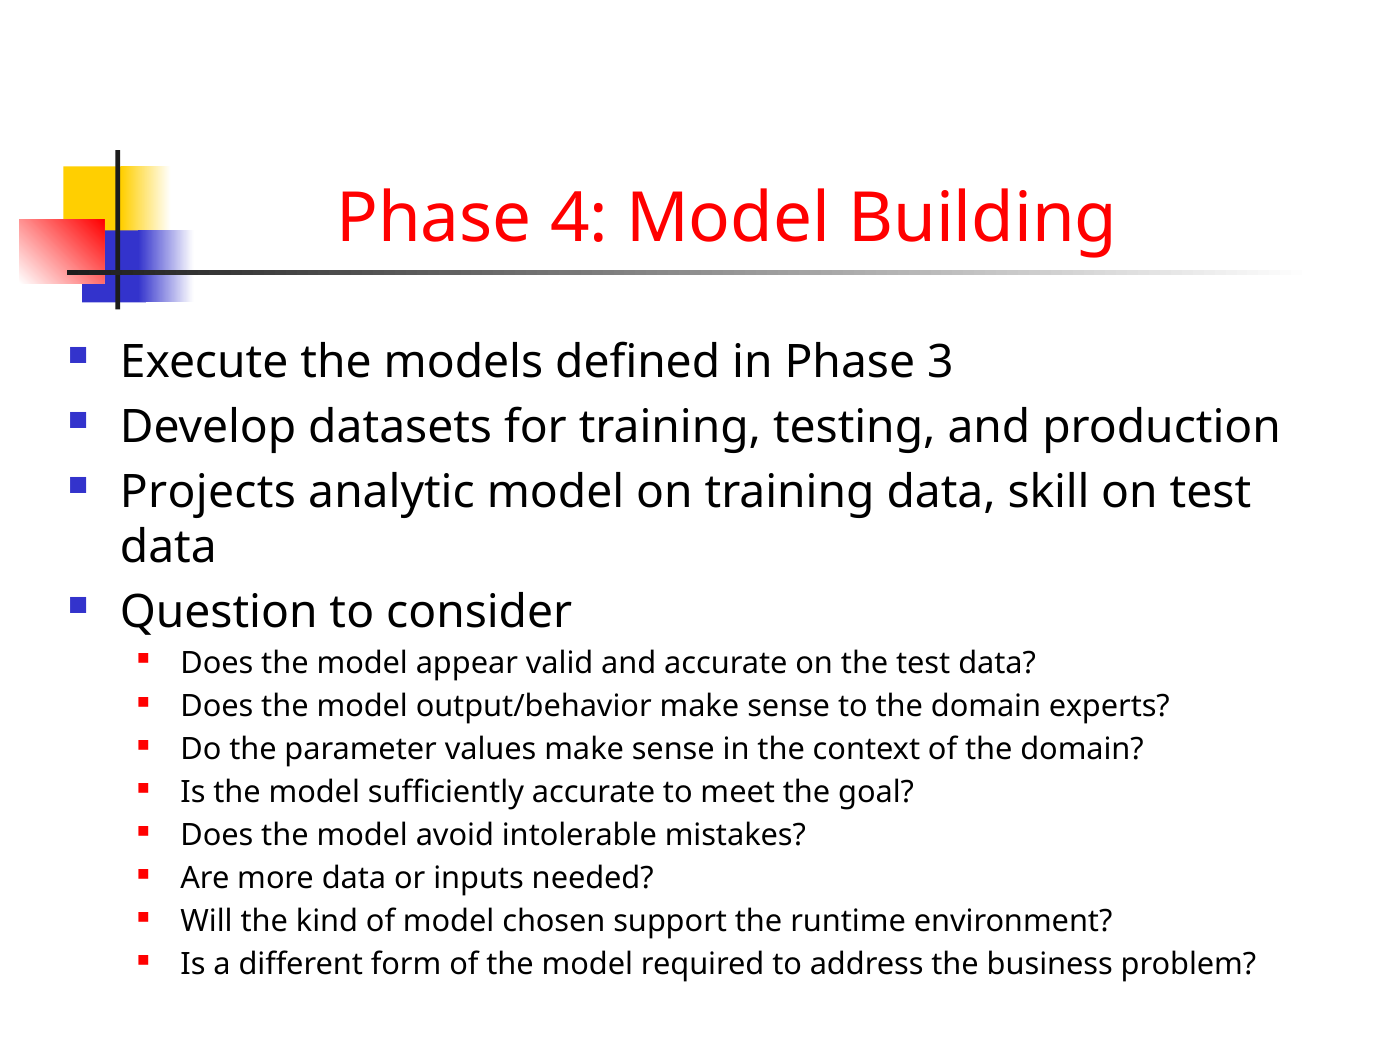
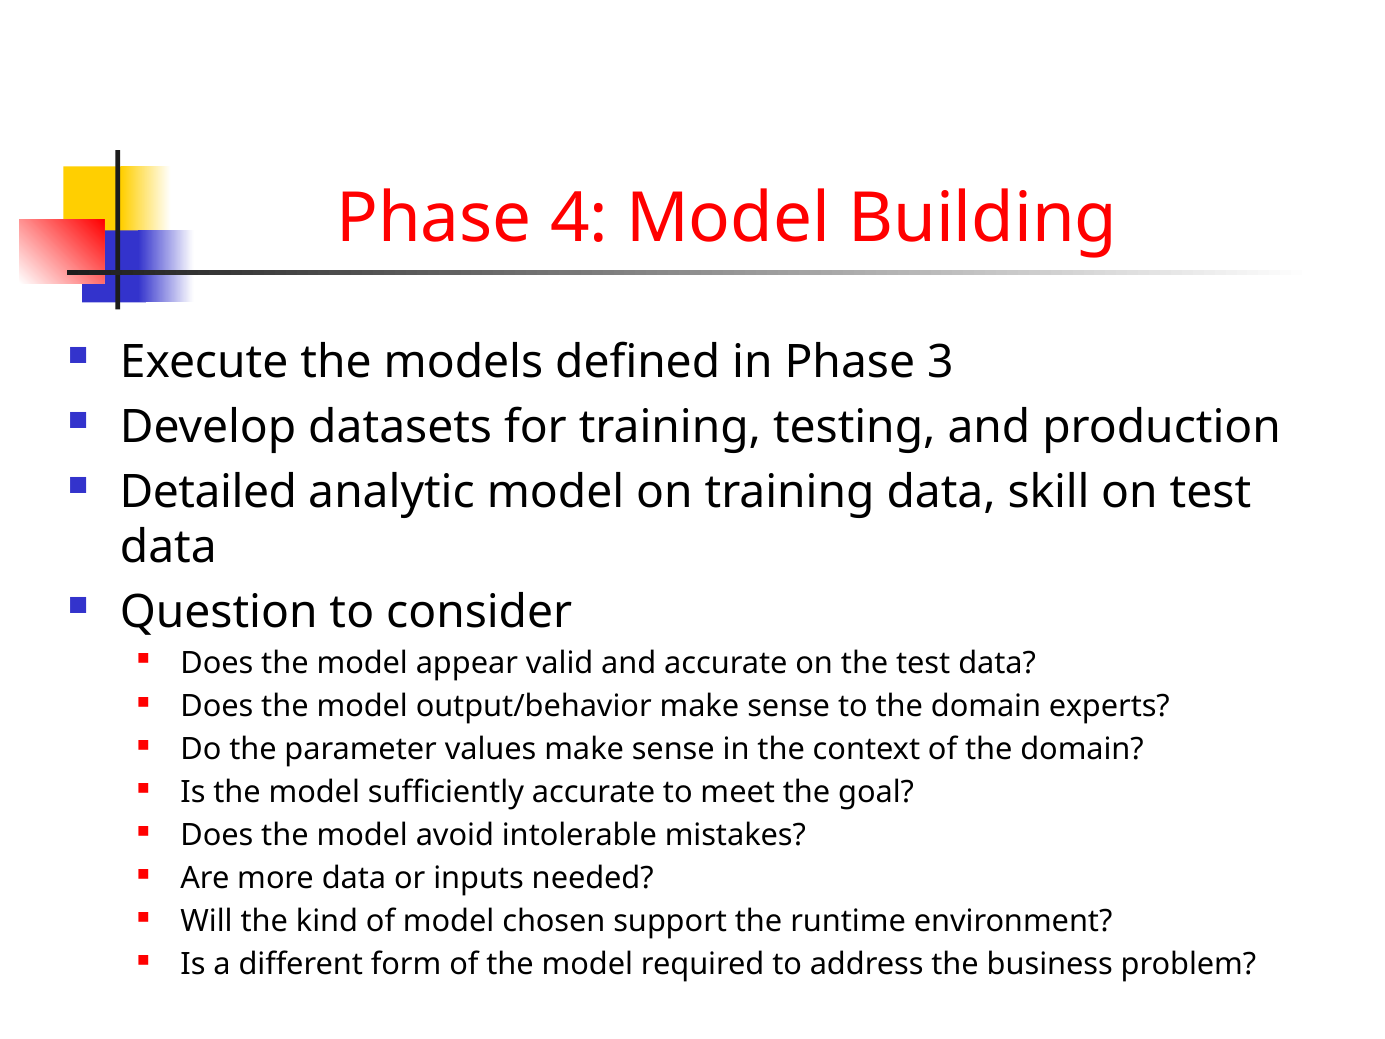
Projects: Projects -> Detailed
